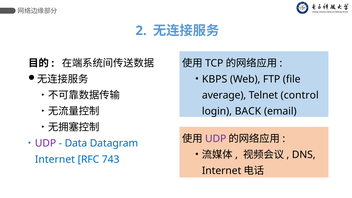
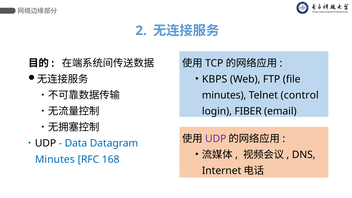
average at (224, 95): average -> minutes
BACK: BACK -> FIBER
UDP at (46, 143) colour: purple -> black
Internet at (55, 159): Internet -> Minutes
743: 743 -> 168
